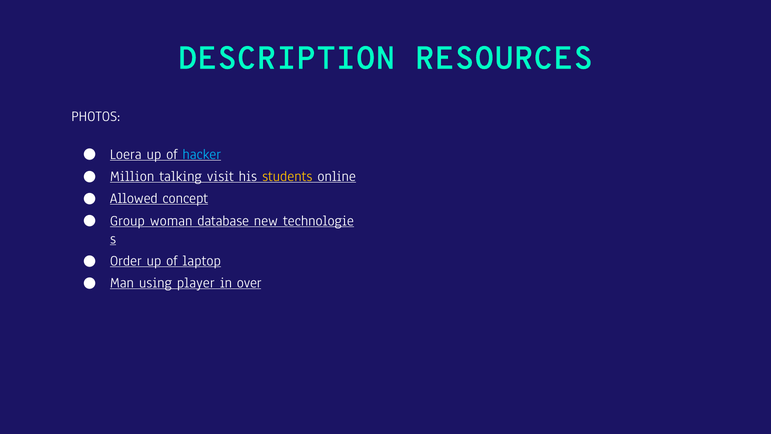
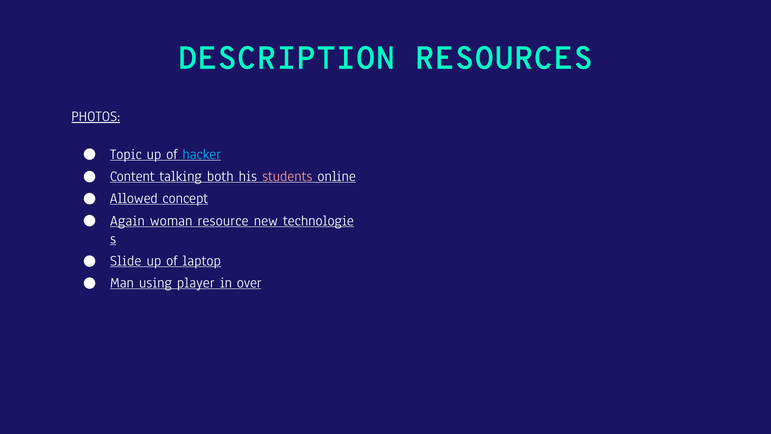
PHOTOS underline: none -> present
Loera: Loera -> Topic
Million: Million -> Content
visit: visit -> both
students colour: yellow -> pink
Group: Group -> Again
database: database -> resource
Order: Order -> Slide
